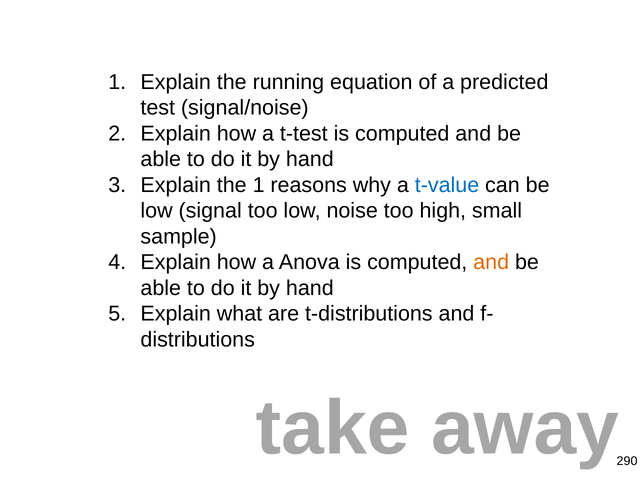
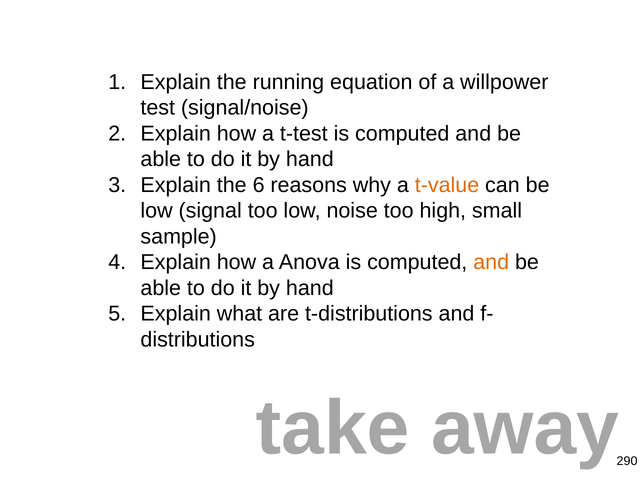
predicted: predicted -> willpower
the 1: 1 -> 6
t-value colour: blue -> orange
